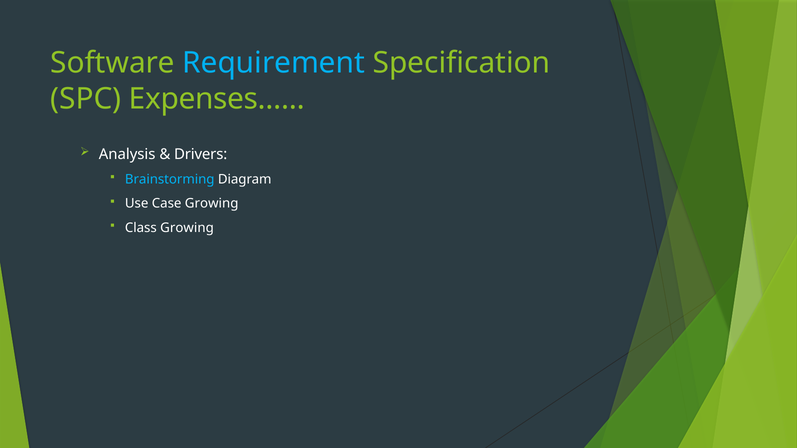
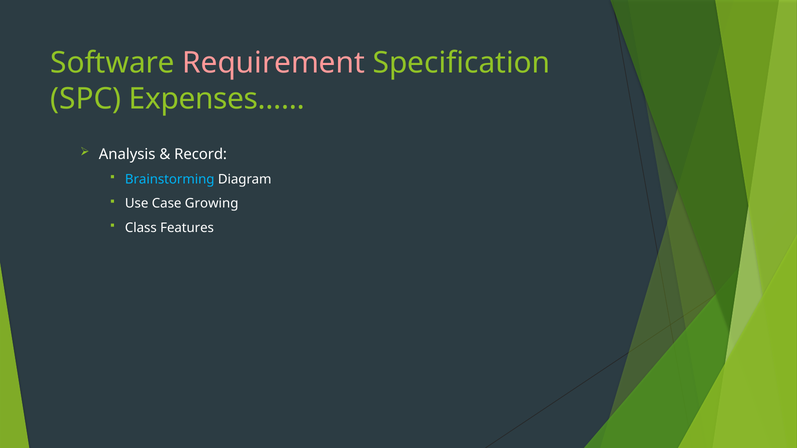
Requirement colour: light blue -> pink
Drivers: Drivers -> Record
Class Growing: Growing -> Features
